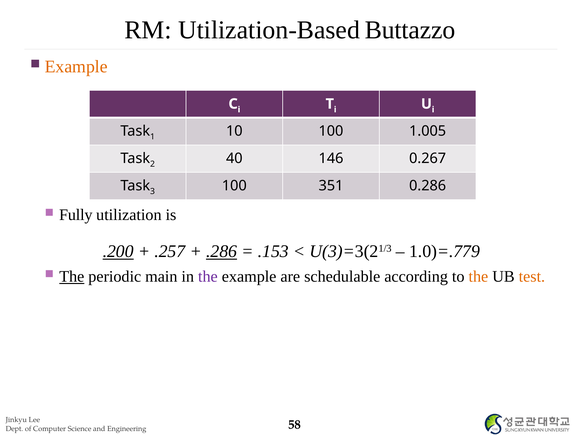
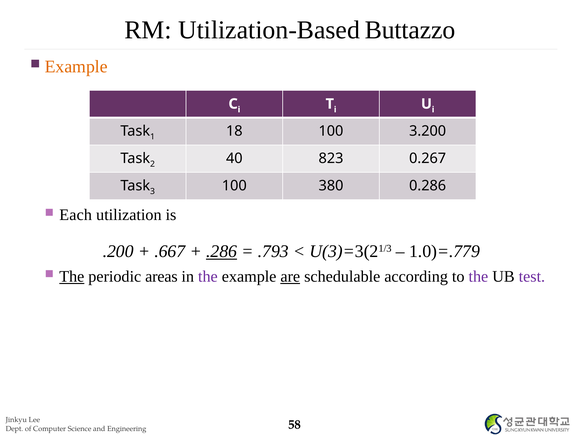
10: 10 -> 18
1.005: 1.005 -> 3.200
146: 146 -> 823
351: 351 -> 380
Fully: Fully -> Each
.200 underline: present -> none
.257: .257 -> .667
.153: .153 -> .793
main: main -> areas
are underline: none -> present
the at (478, 276) colour: orange -> purple
test colour: orange -> purple
